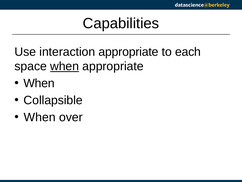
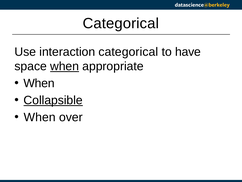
Capabilities at (121, 23): Capabilities -> Categorical
interaction appropriate: appropriate -> categorical
each: each -> have
Collapsible underline: none -> present
